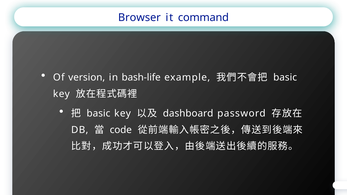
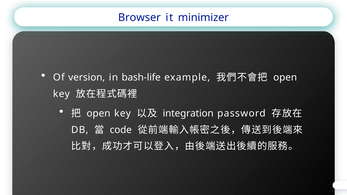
command: command -> minimizer
basic at (285, 77): basic -> open
basic at (98, 114): basic -> open
dashboard: dashboard -> integration
